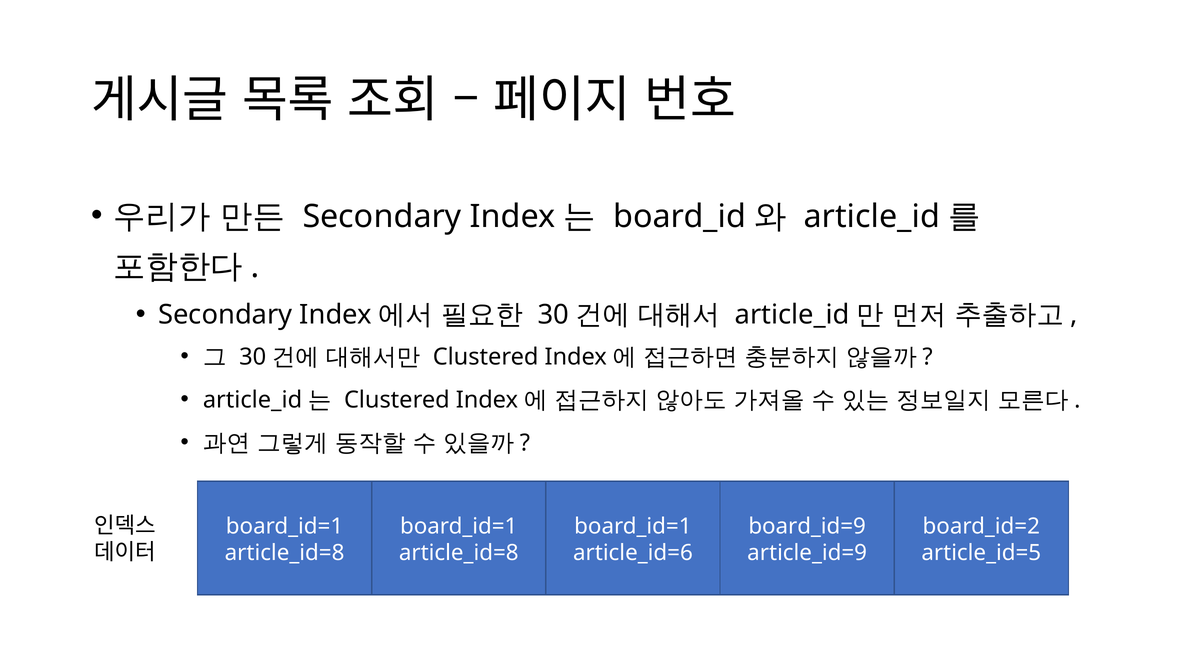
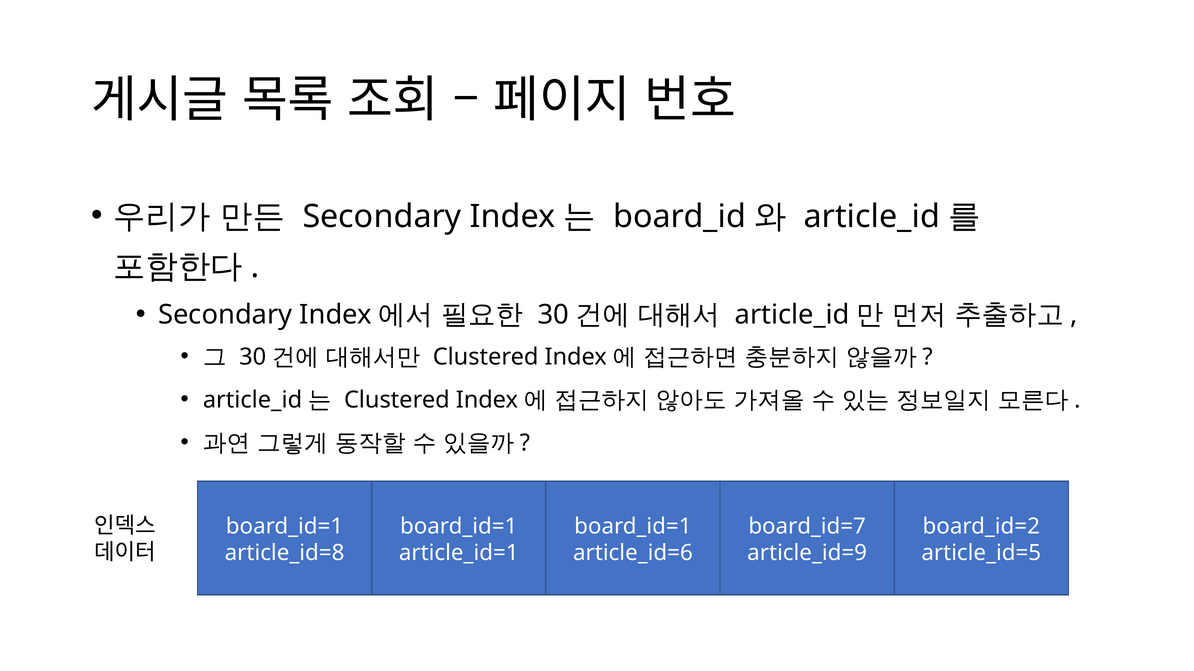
board_id=9: board_id=9 -> board_id=7
article_id=8 at (459, 553): article_id=8 -> article_id=1
